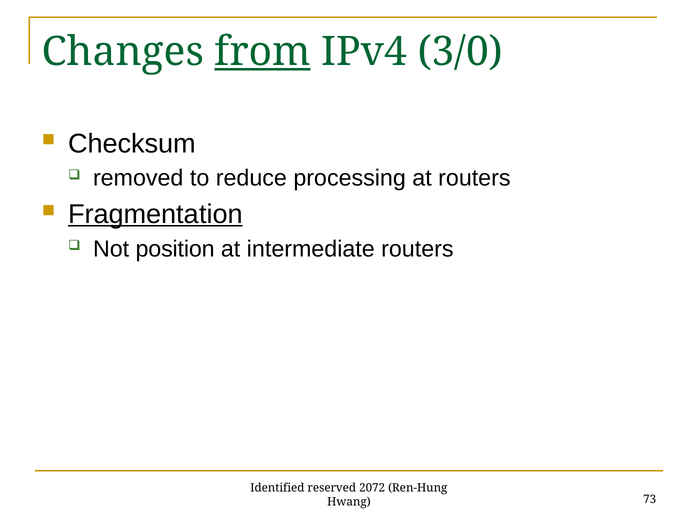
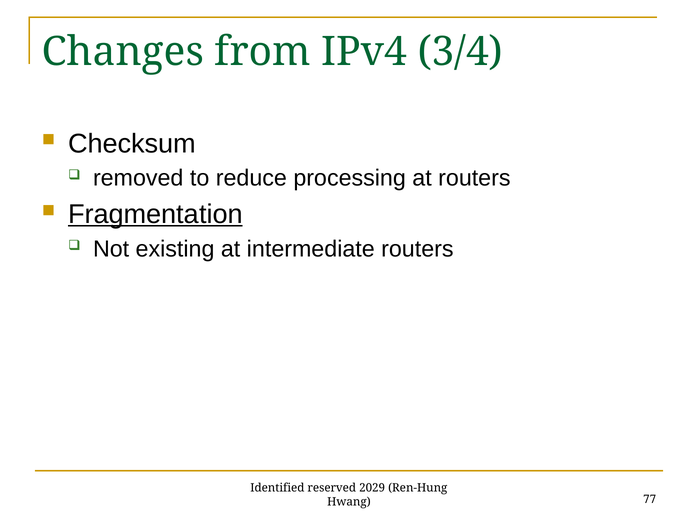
from underline: present -> none
3/0: 3/0 -> 3/4
position: position -> existing
2072: 2072 -> 2029
73: 73 -> 77
